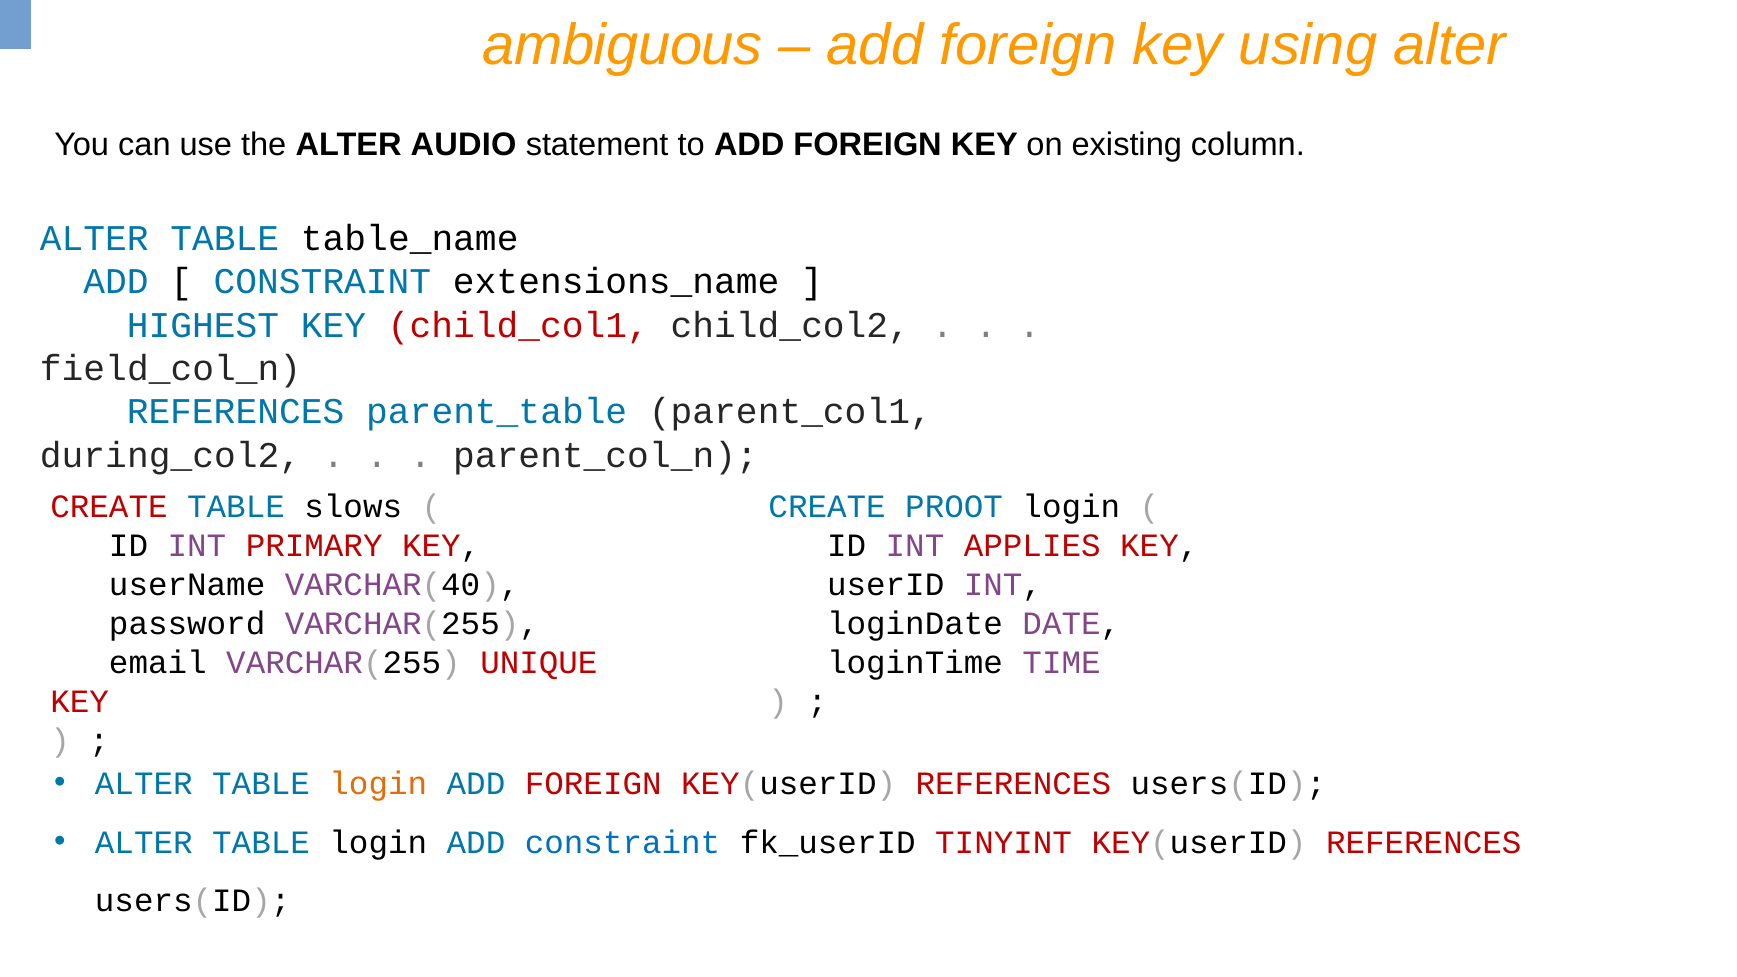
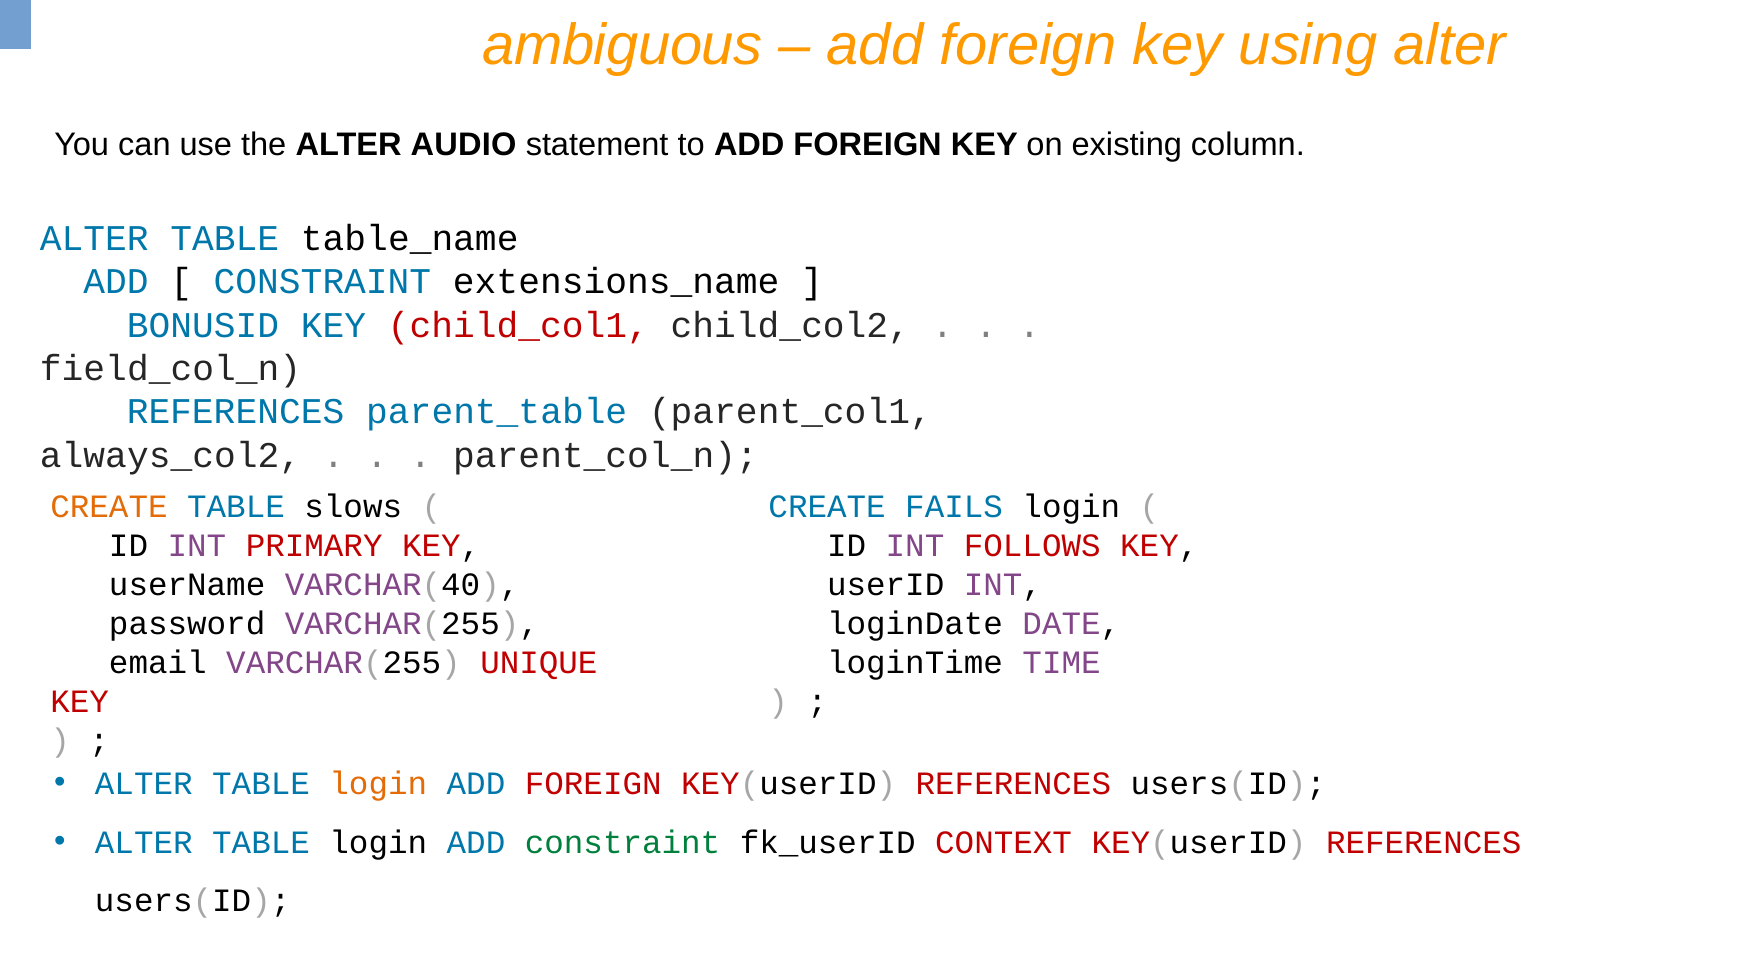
HIGHEST: HIGHEST -> BONUSID
during_col2: during_col2 -> always_col2
CREATE at (109, 506) colour: red -> orange
PROOT: PROOT -> FAILS
APPLIES: APPLIES -> FOLLOWS
constraint at (623, 843) colour: blue -> green
TINYINT: TINYINT -> CONTEXT
